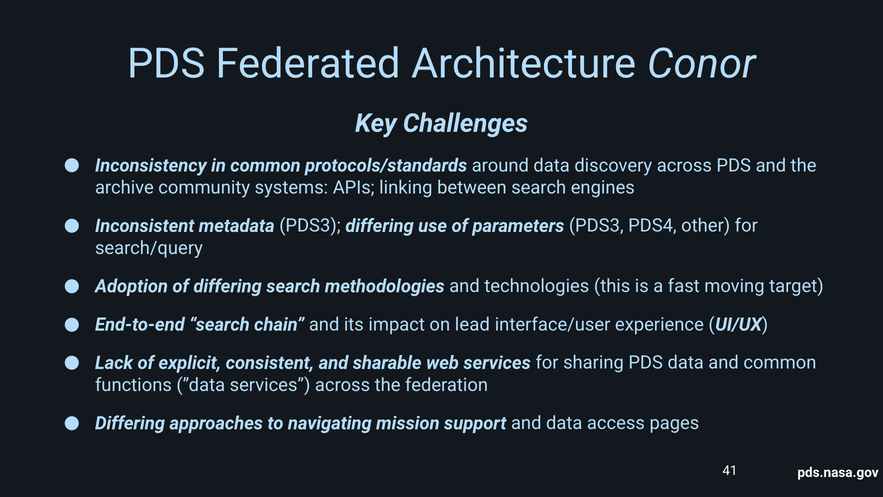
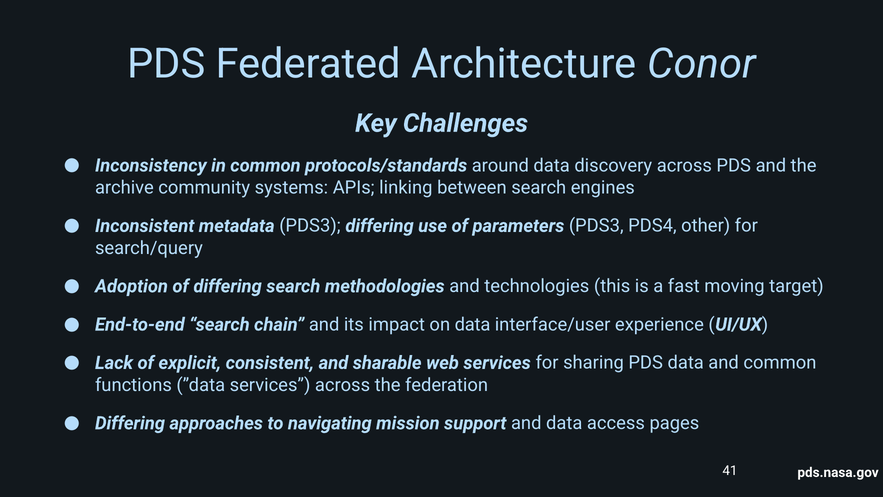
on lead: lead -> data
